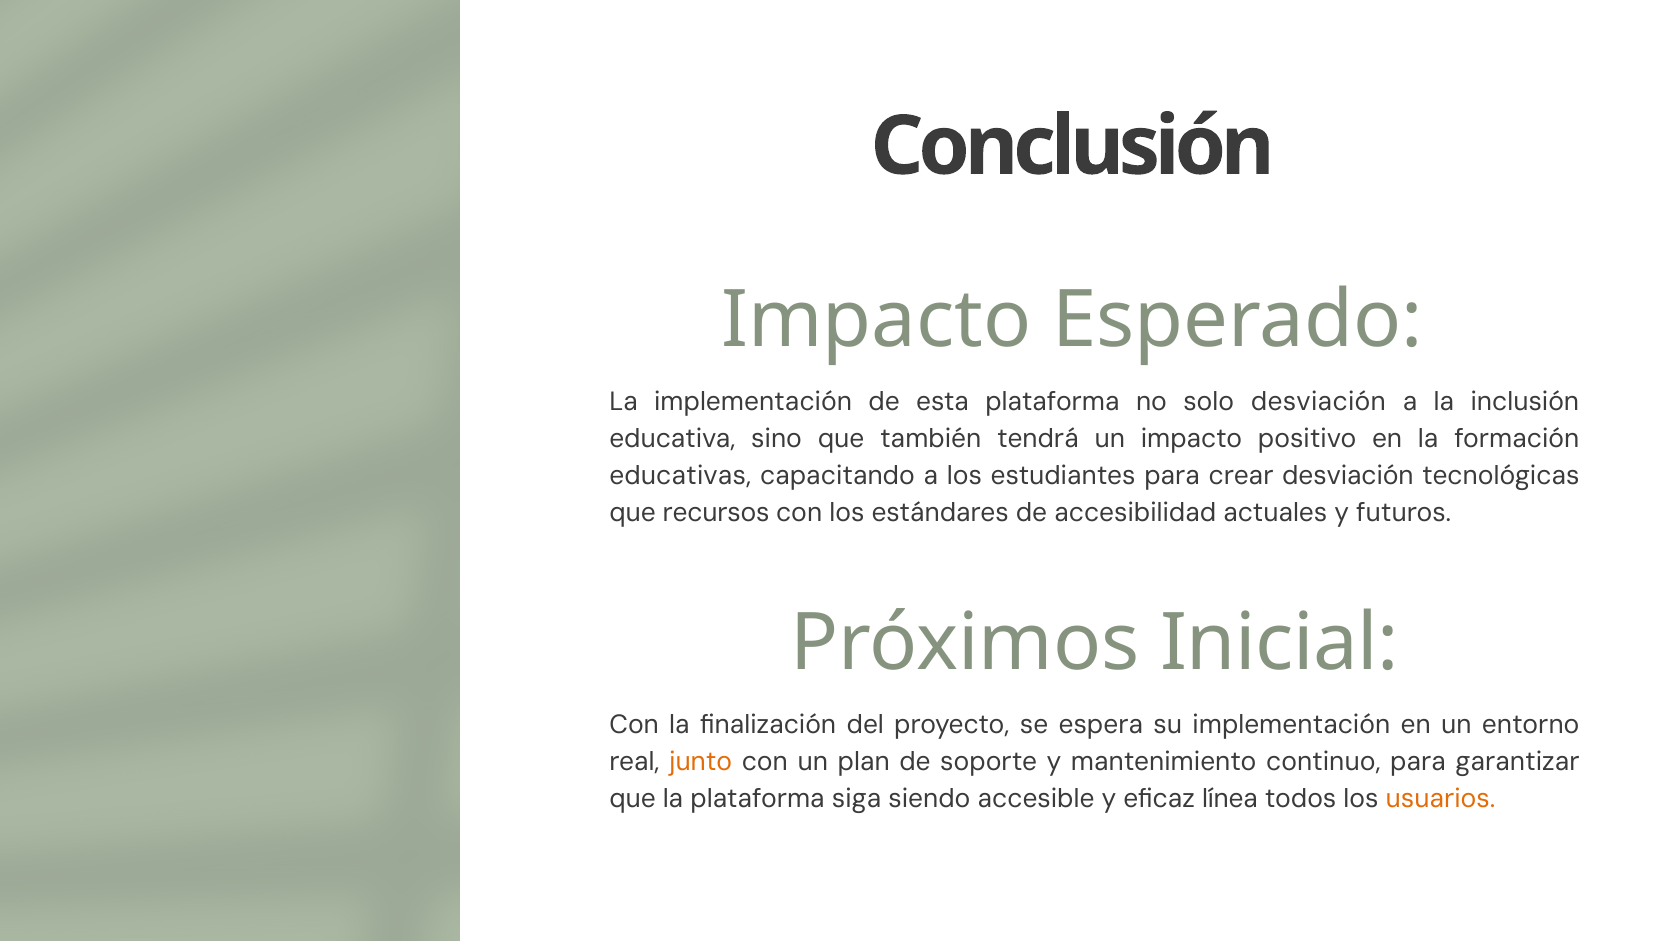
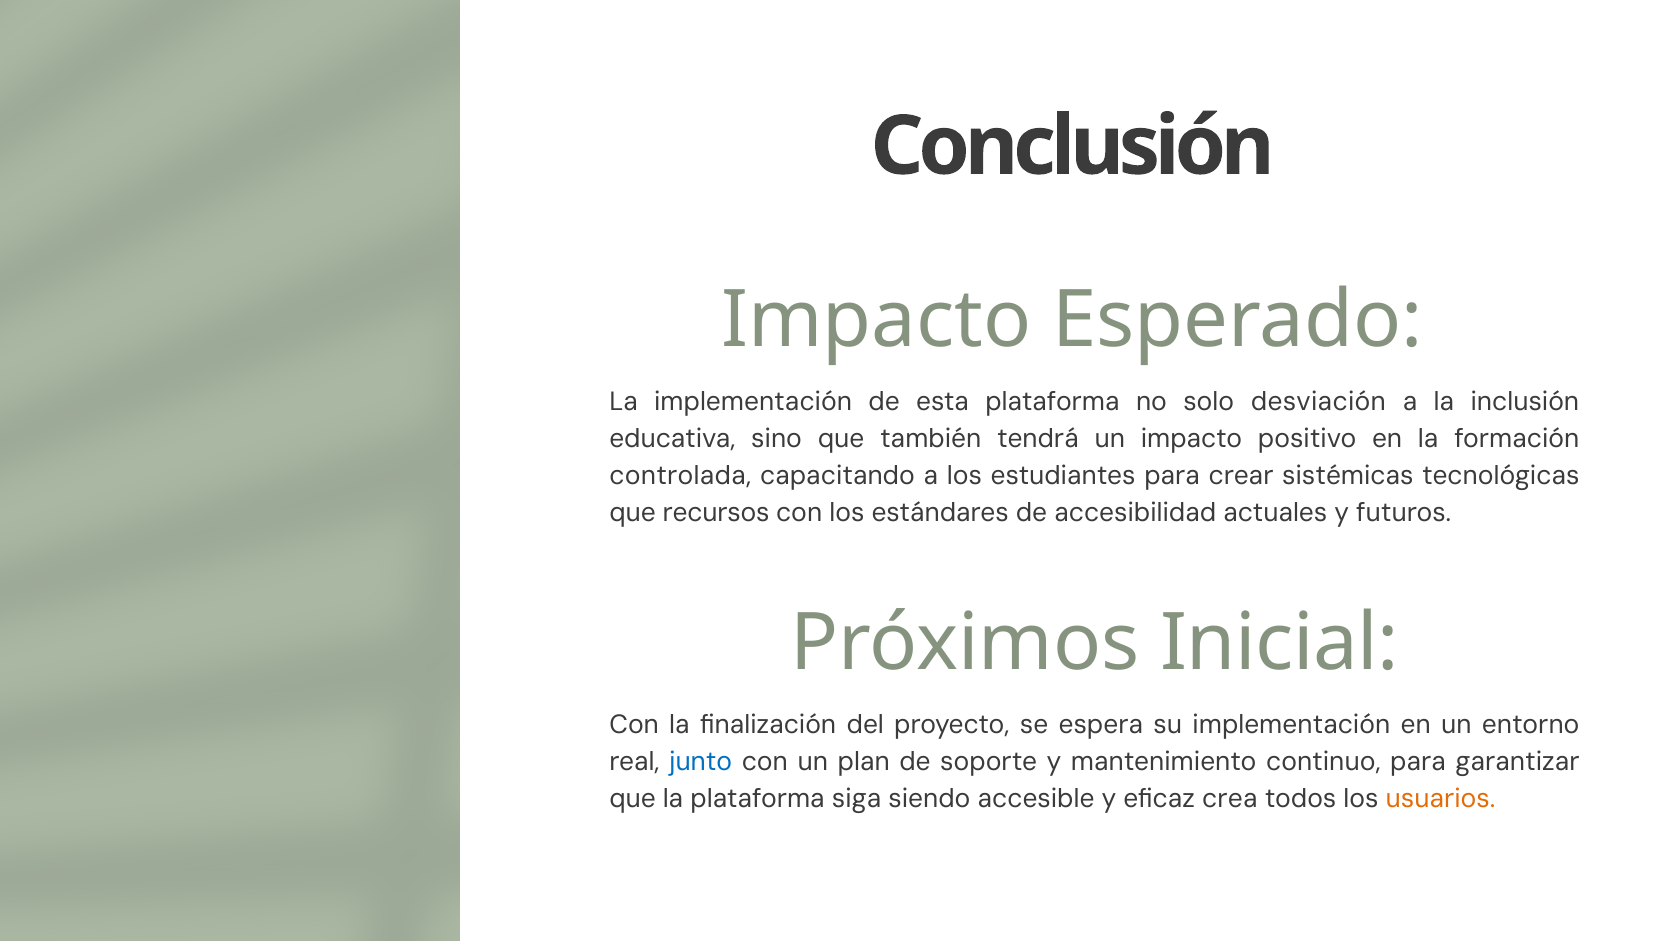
educativas: educativas -> controlada
crear desviación: desviación -> sistémicas
junto colour: orange -> blue
línea: línea -> crea
